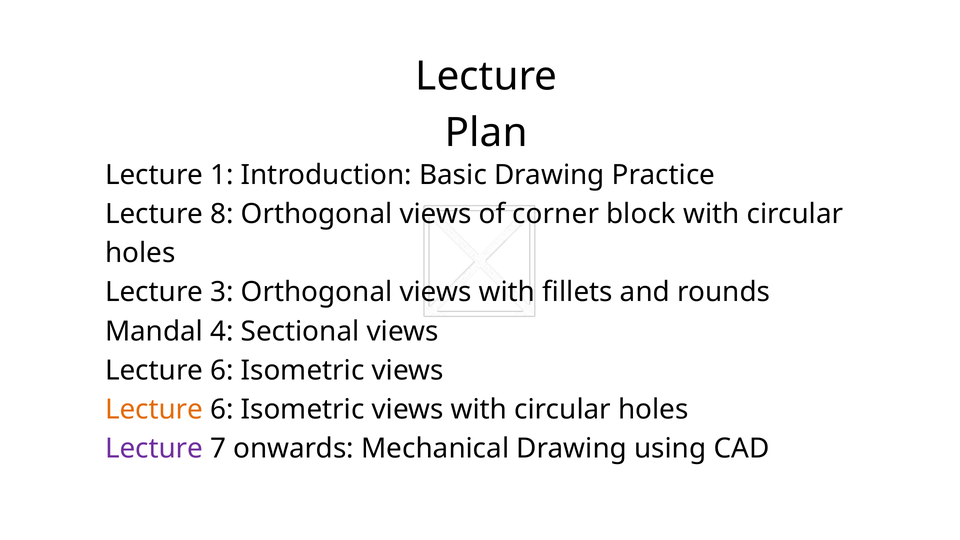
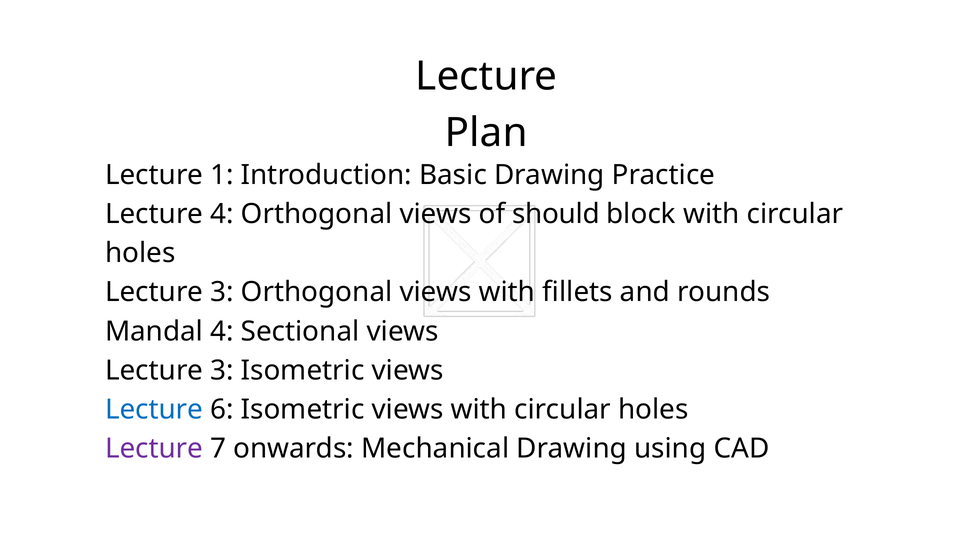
Lecture 8: 8 -> 4
corner: corner -> should
6 at (222, 370): 6 -> 3
Lecture at (154, 410) colour: orange -> blue
